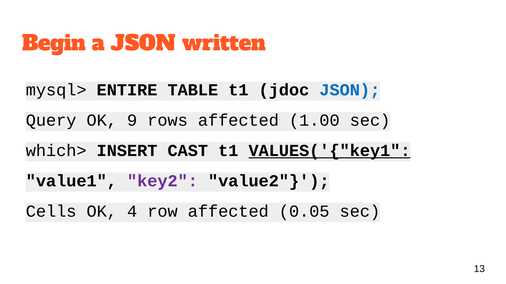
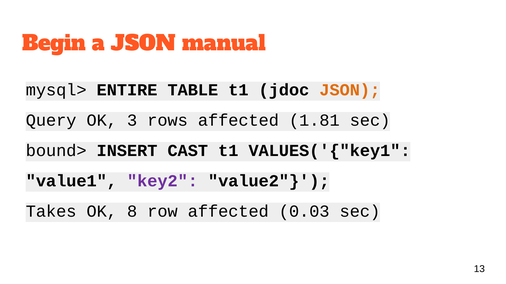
written: written -> manual
JSON at (350, 90) colour: blue -> orange
9: 9 -> 3
1.00: 1.00 -> 1.81
which>: which> -> bound>
VALUES('{"key1 underline: present -> none
Cells: Cells -> Takes
4: 4 -> 8
0.05: 0.05 -> 0.03
